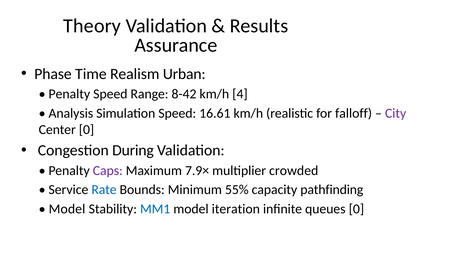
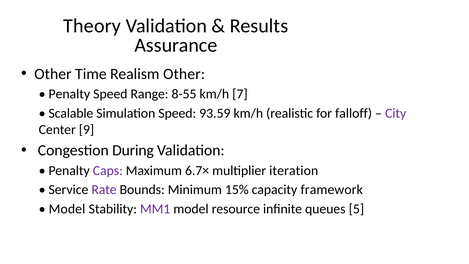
Phase at (53, 74): Phase -> Other
Realism Urban: Urban -> Other
8-42: 8-42 -> 8-55
4: 4 -> 7
Analysis: Analysis -> Scalable
16.61: 16.61 -> 93.59
Center 0: 0 -> 9
7.9×: 7.9× -> 6.7×
crowded: crowded -> iteration
Rate colour: blue -> purple
55%: 55% -> 15%
pathfinding: pathfinding -> framework
MM1 colour: blue -> purple
iteration: iteration -> resource
queues 0: 0 -> 5
